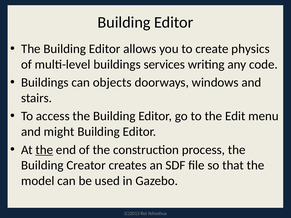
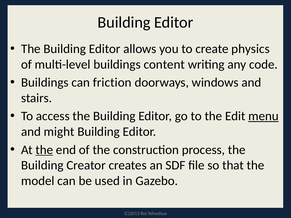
services: services -> content
objects: objects -> friction
menu underline: none -> present
